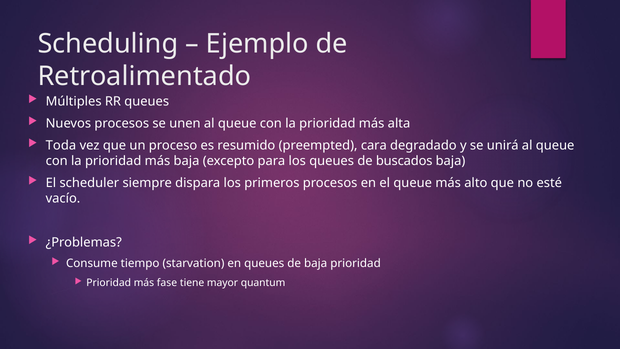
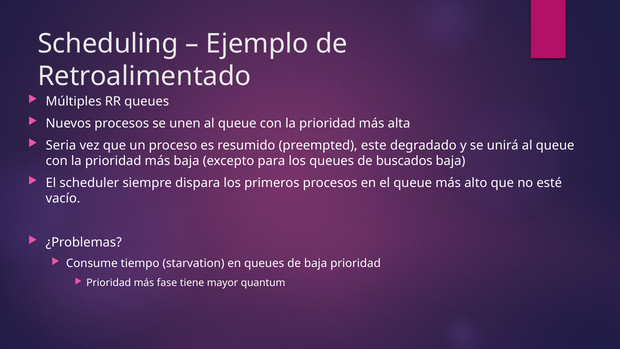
Toda: Toda -> Seria
cara: cara -> este
